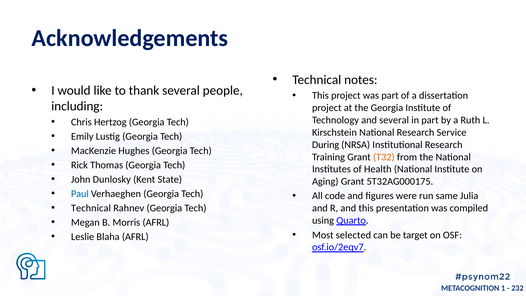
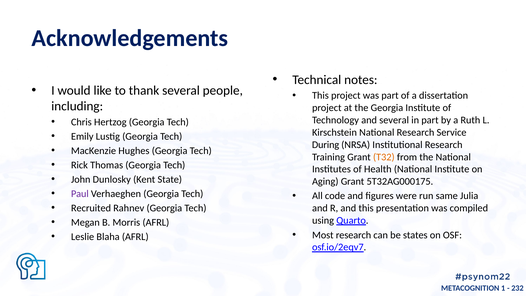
Paul colour: blue -> purple
Technical at (91, 208): Technical -> Recruited
Most selected: selected -> research
target: target -> states
